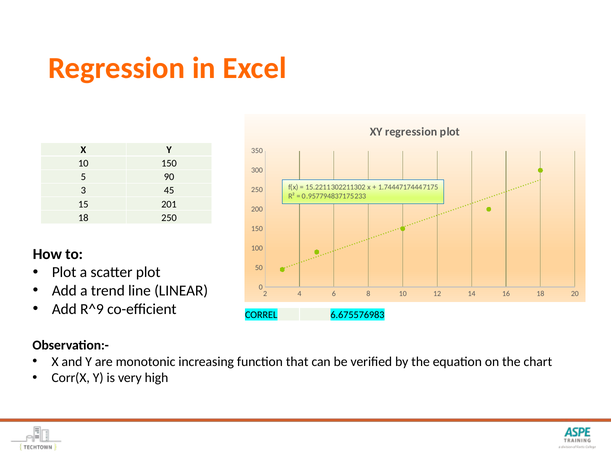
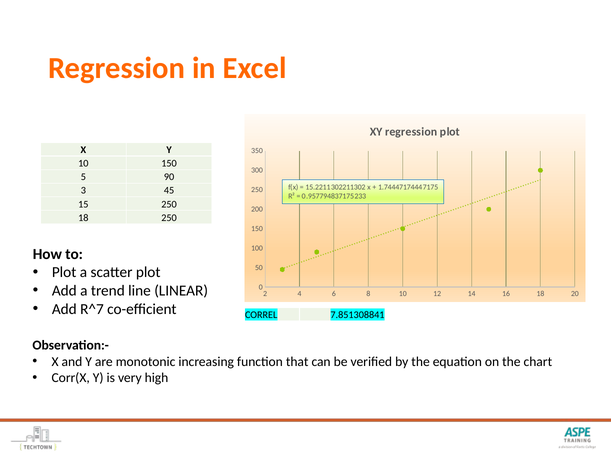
15 201: 201 -> 250
R^9: R^9 -> R^7
6.675576983: 6.675576983 -> 7.851308841
